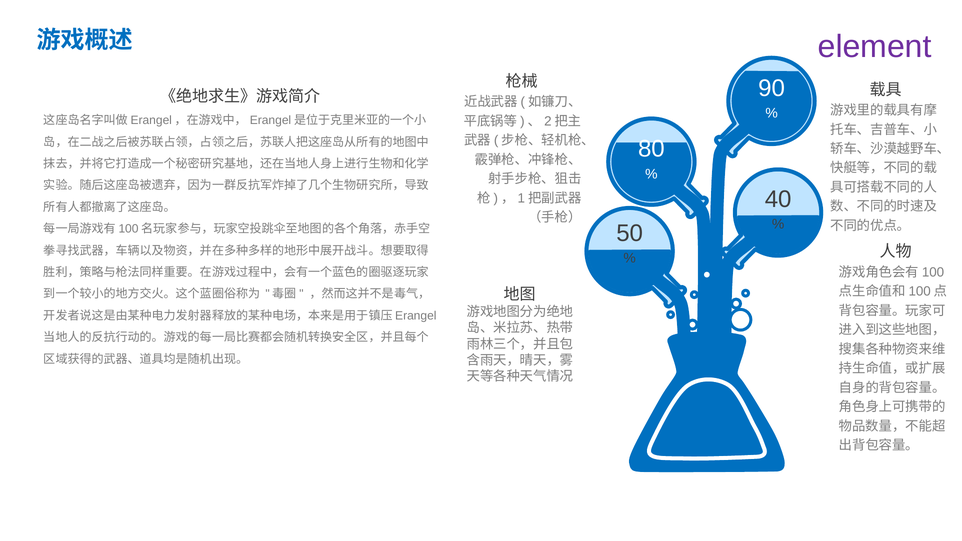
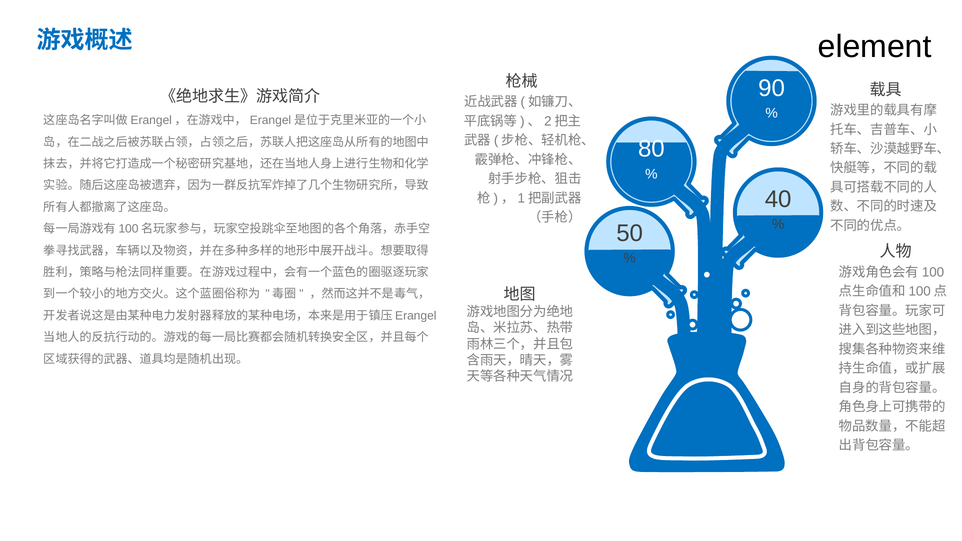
element colour: purple -> black
